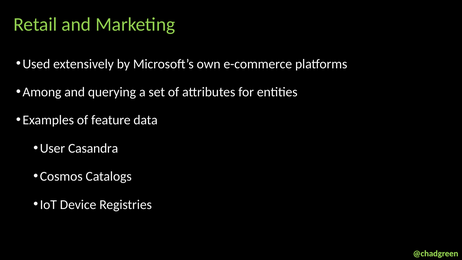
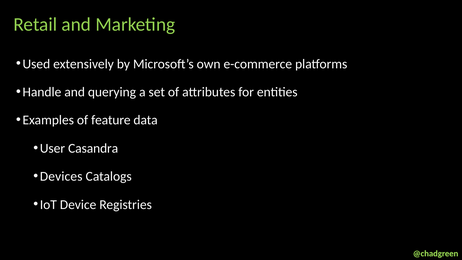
Among: Among -> Handle
Cosmos: Cosmos -> Devices
